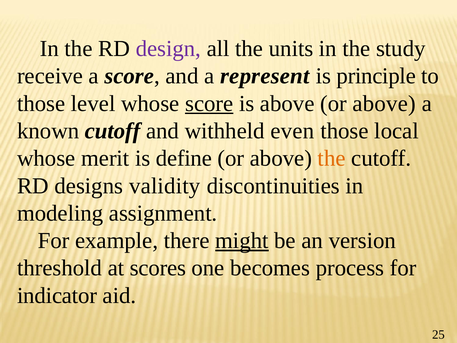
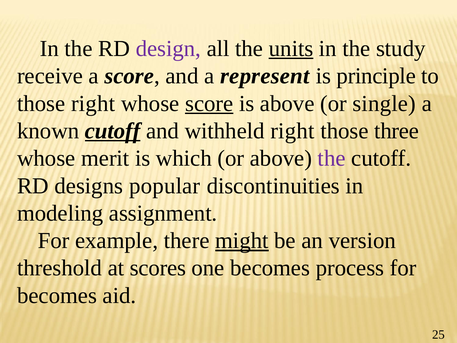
units underline: none -> present
those level: level -> right
above or above: above -> single
cutoff at (113, 131) underline: none -> present
withheld even: even -> right
local: local -> three
define: define -> which
the at (332, 158) colour: orange -> purple
validity: validity -> popular
indicator at (57, 295): indicator -> becomes
